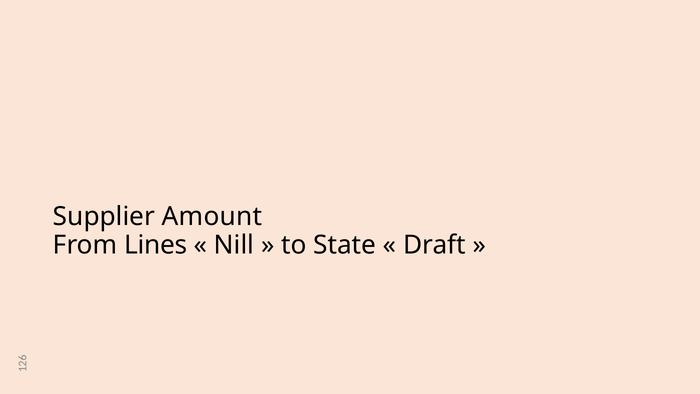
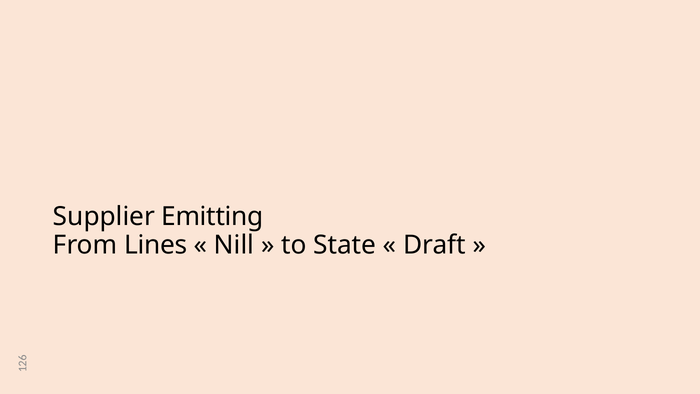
Amount: Amount -> Emitting
